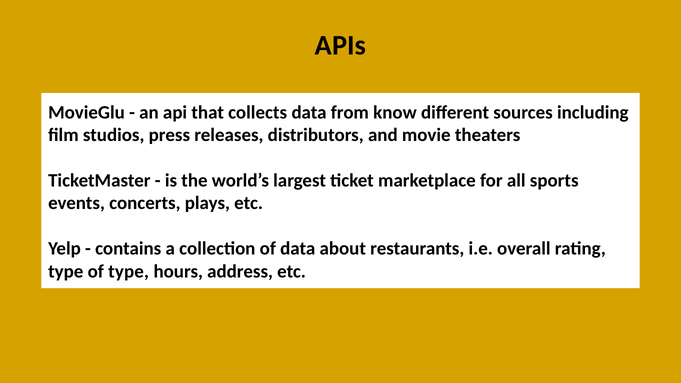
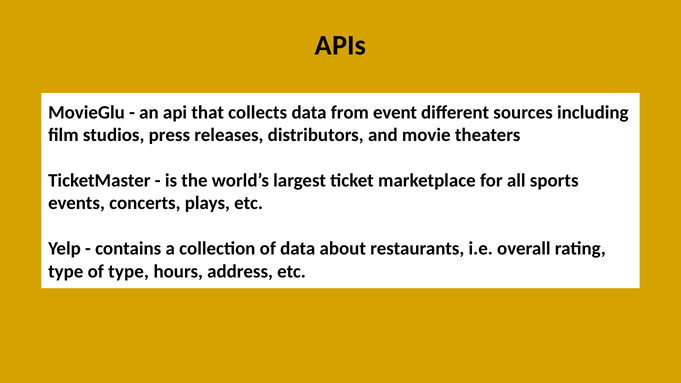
know: know -> event
